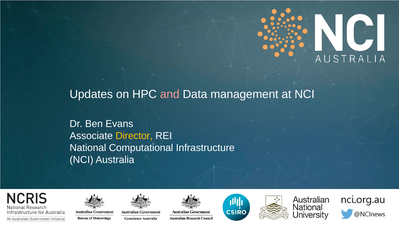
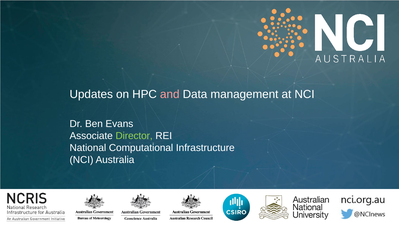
Director colour: yellow -> light green
